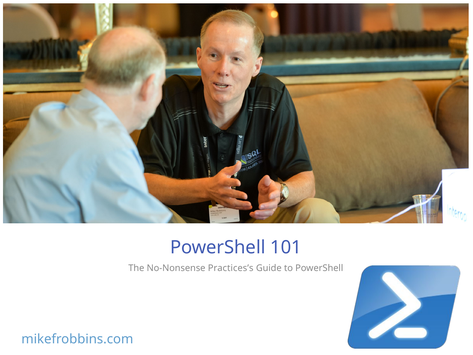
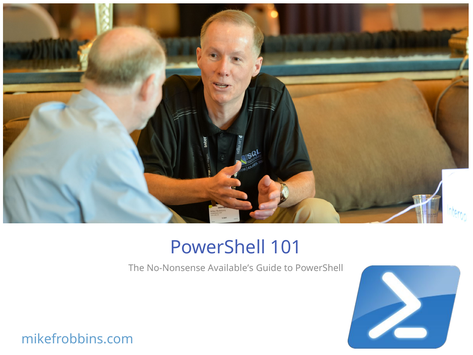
Practices’s: Practices’s -> Available’s
